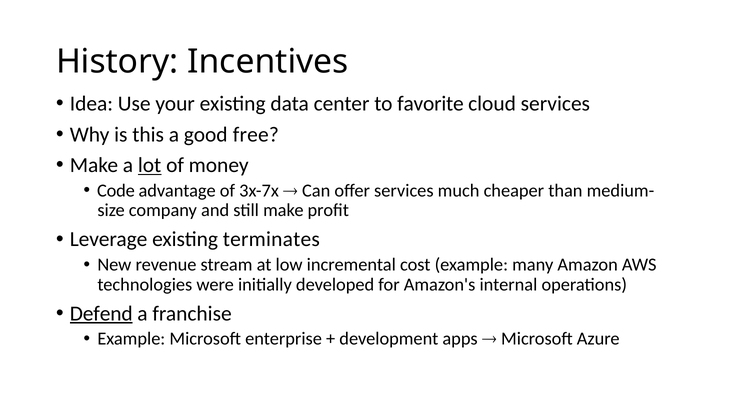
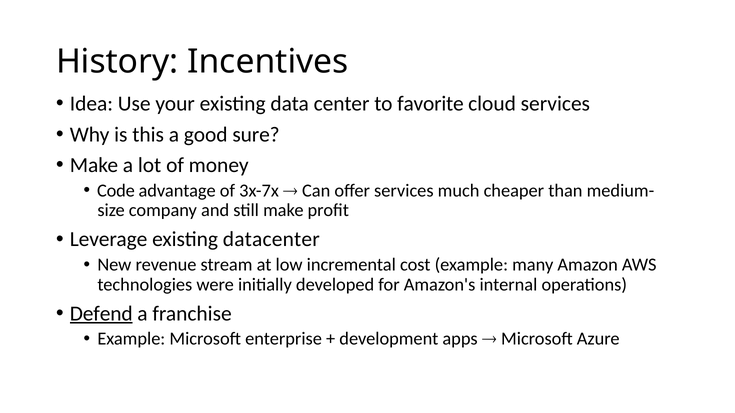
free: free -> sure
lot underline: present -> none
terminates: terminates -> datacenter
